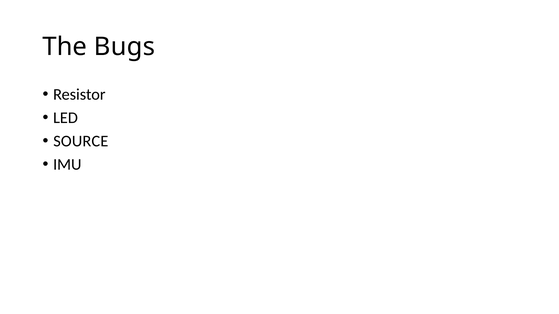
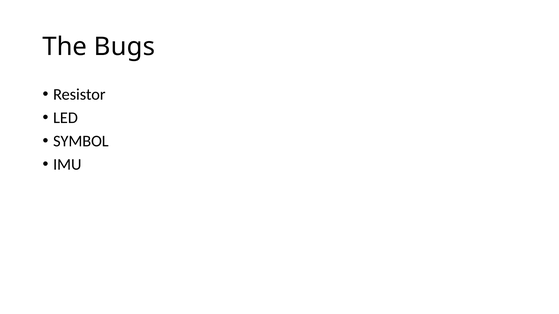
SOURCE: SOURCE -> SYMBOL
